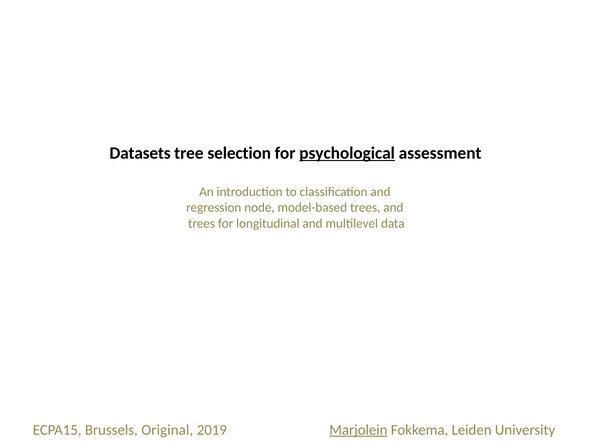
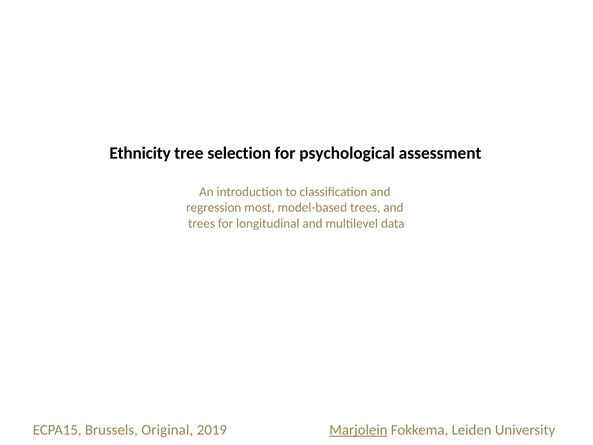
Datasets: Datasets -> Ethnicity
psychological underline: present -> none
node: node -> most
